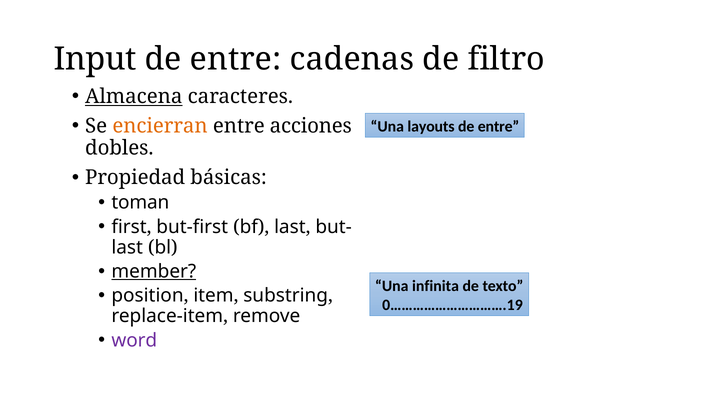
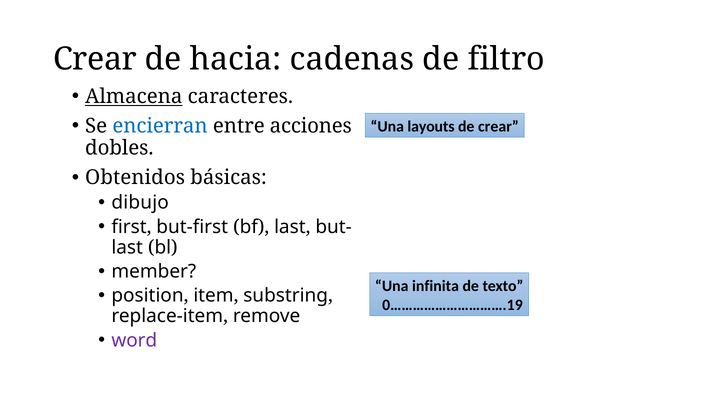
Input at (95, 59): Input -> Crear
entre at (236, 59): entre -> hacia
encierran colour: orange -> blue
entre at (499, 126): entre -> crear
Propiedad: Propiedad -> Obtenidos
toman: toman -> dibujo
member underline: present -> none
